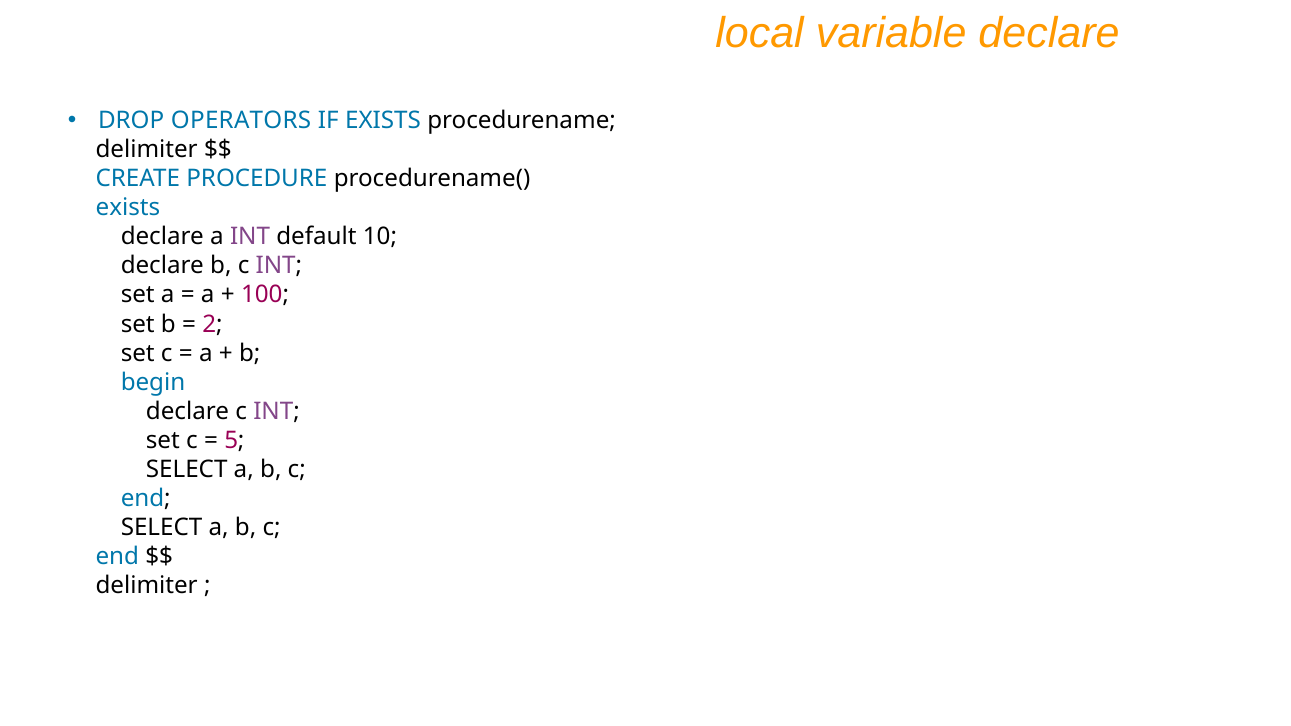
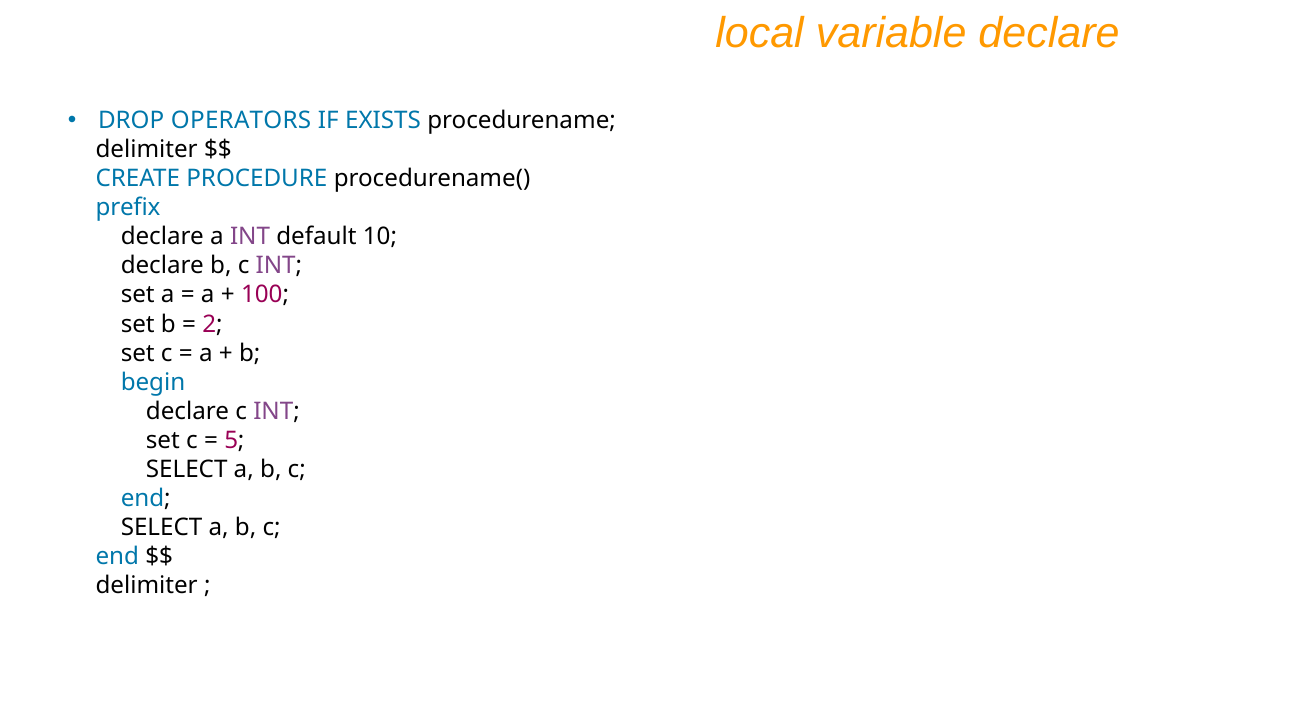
exists at (128, 208): exists -> prefix
